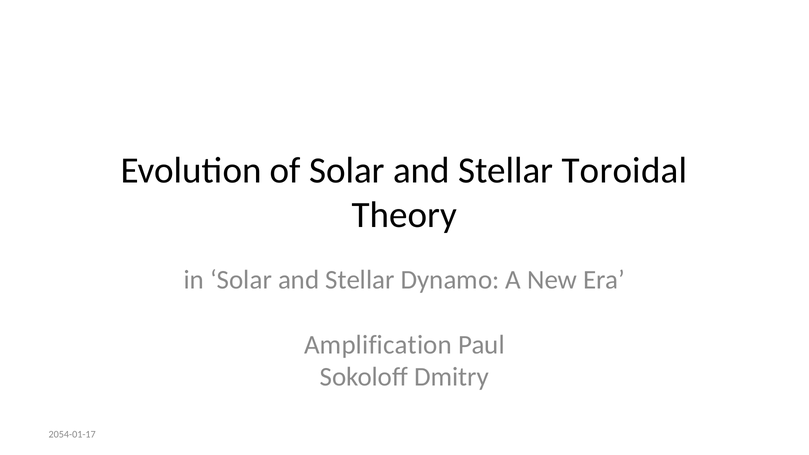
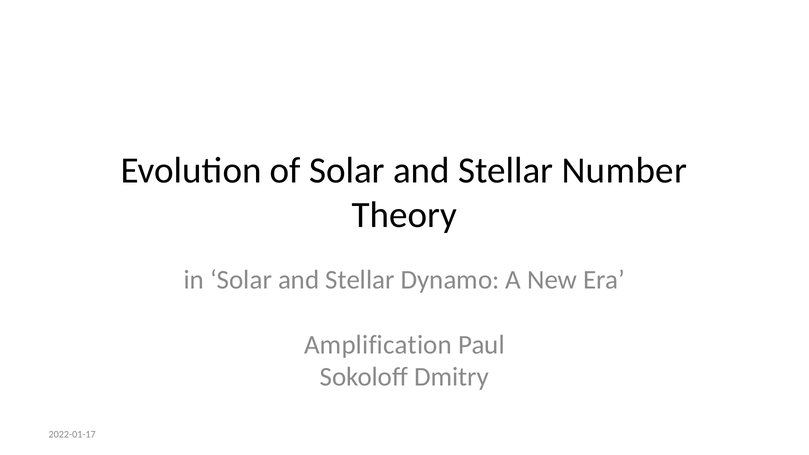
Toroidal: Toroidal -> Number
2054-01-17: 2054-01-17 -> 2022-01-17
